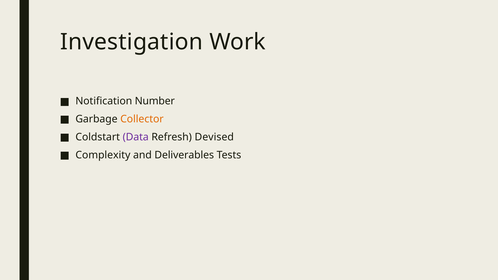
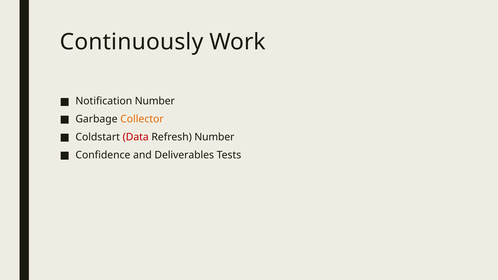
Investigation: Investigation -> Continuously
Data colour: purple -> red
Refresh Devised: Devised -> Number
Complexity: Complexity -> Confidence
